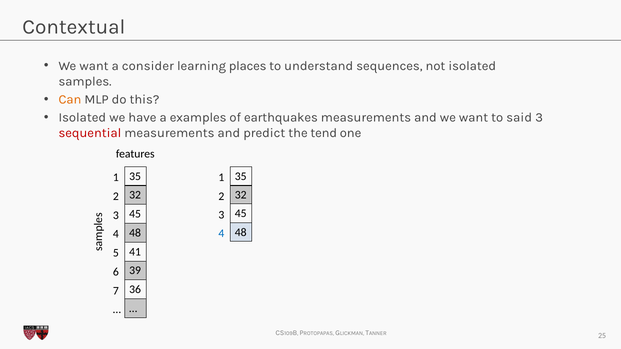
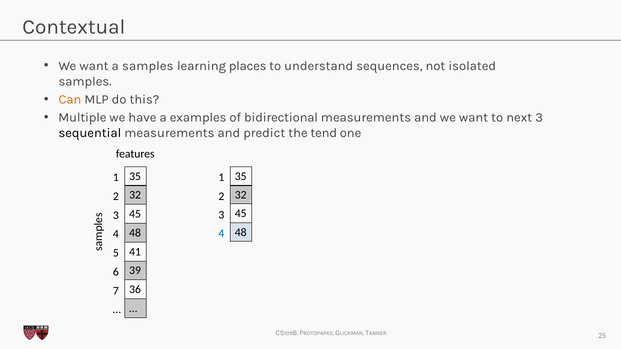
a consider: consider -> samples
Isolated at (82, 118): Isolated -> Multiple
earthquakes: earthquakes -> bidirectional
said: said -> next
sequential colour: red -> black
